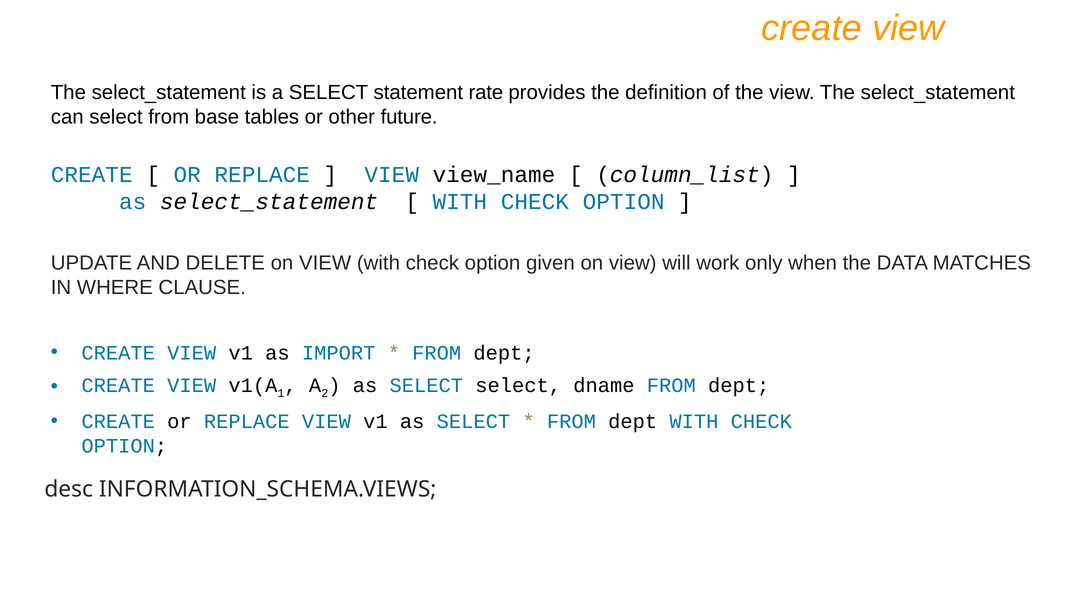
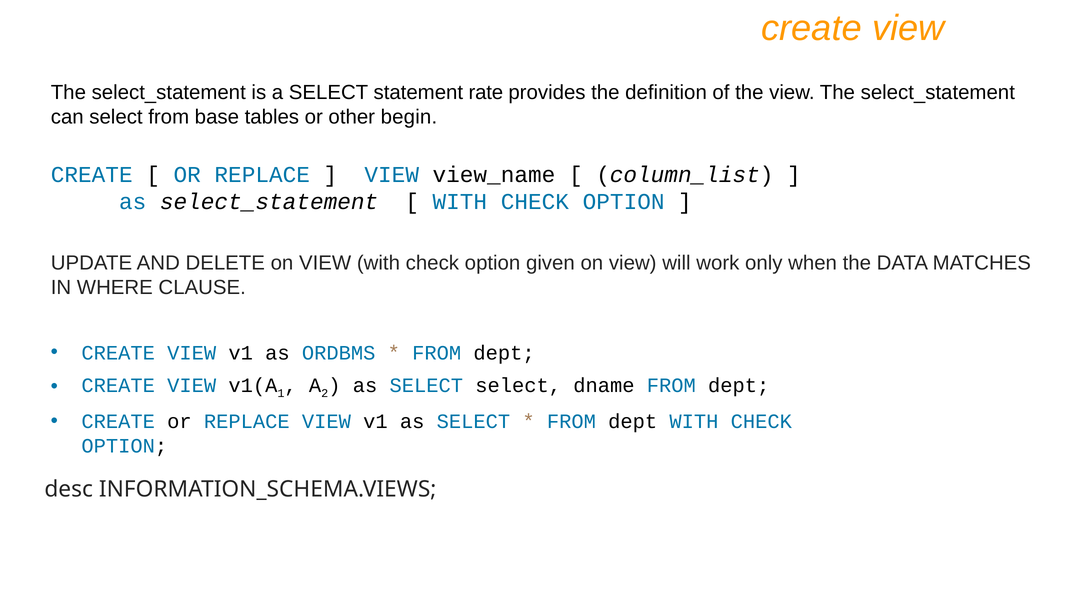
future: future -> begin
IMPORT: IMPORT -> ORDBMS
